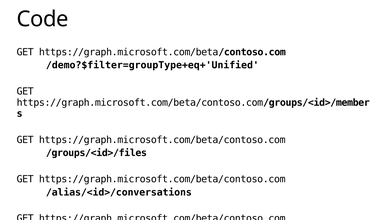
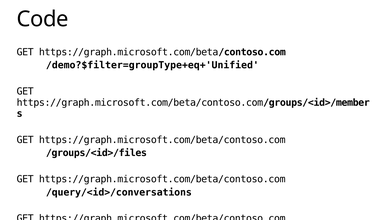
/alias/<id>/conversations: /alias/<id>/conversations -> /query/<id>/conversations
